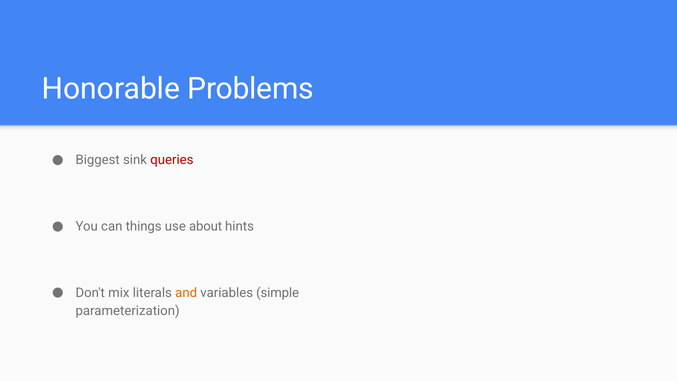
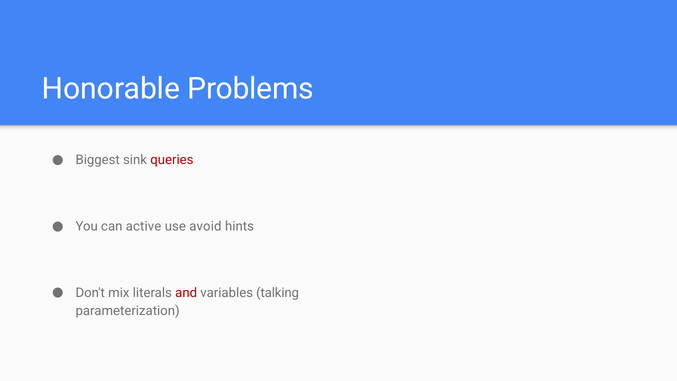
things: things -> active
about: about -> avoid
and colour: orange -> red
simple: simple -> talking
